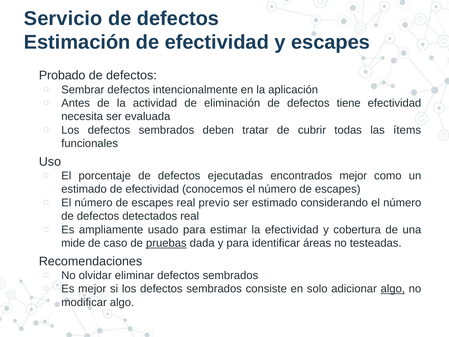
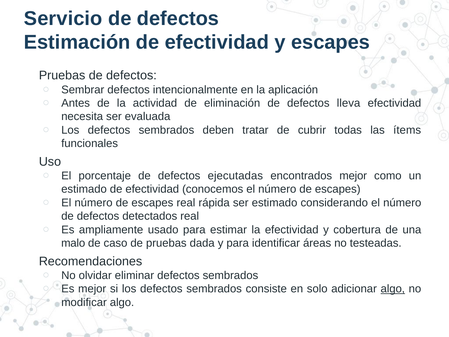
Probado at (62, 75): Probado -> Pruebas
tiene: tiene -> lleva
previo: previo -> rápida
mide: mide -> malo
pruebas at (166, 243) underline: present -> none
